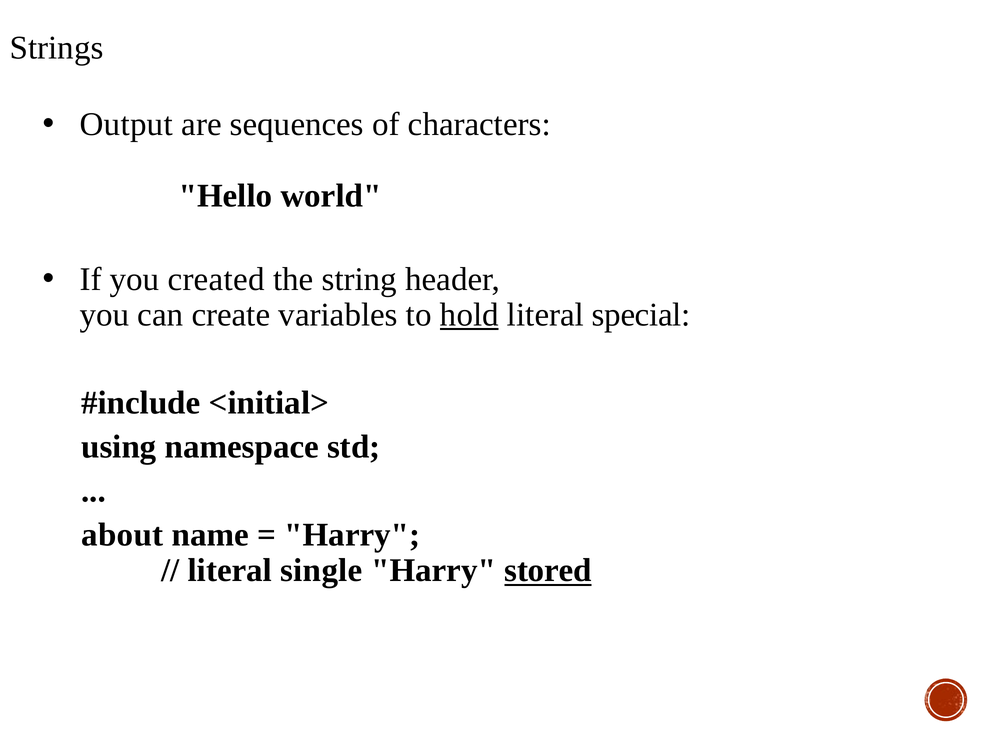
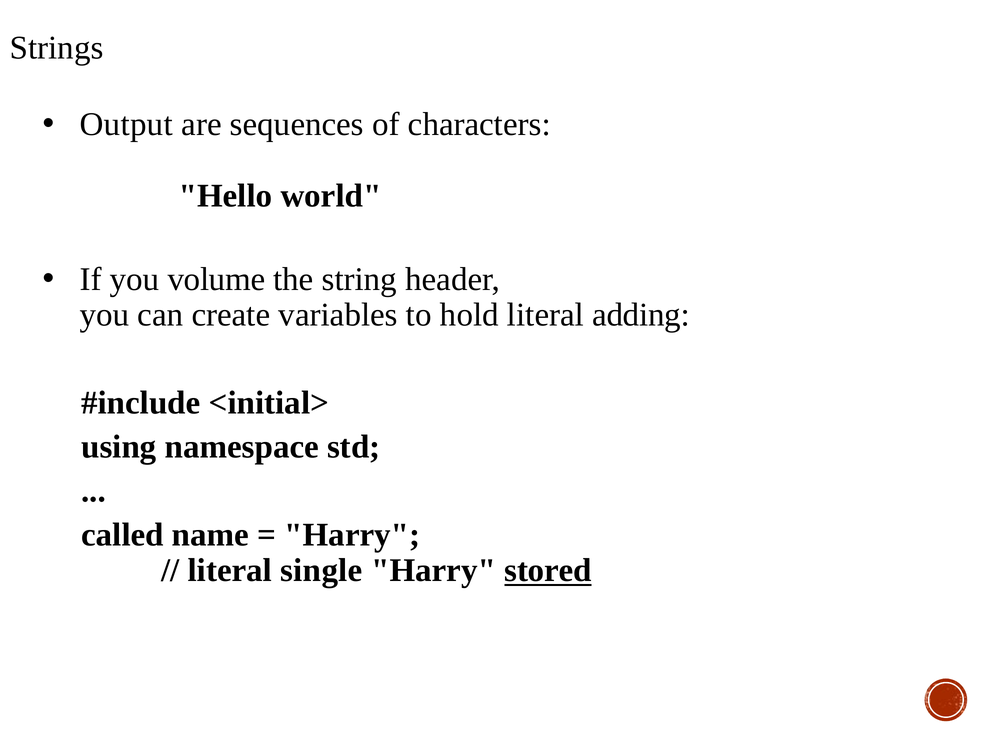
created: created -> volume
hold underline: present -> none
special: special -> adding
about: about -> called
